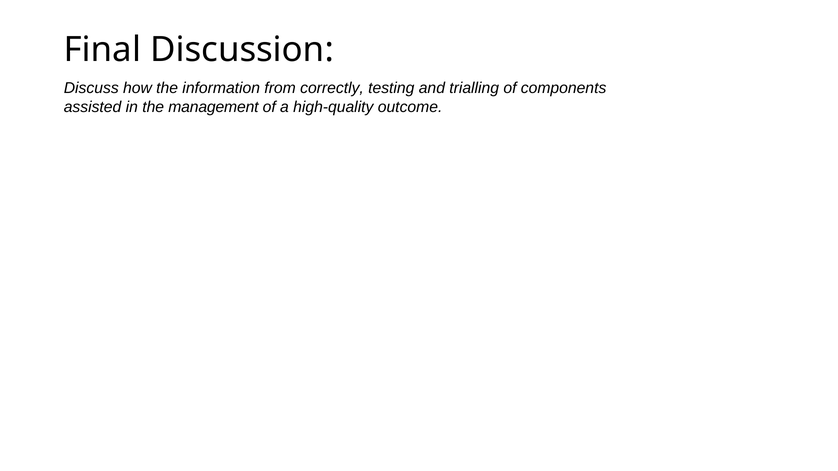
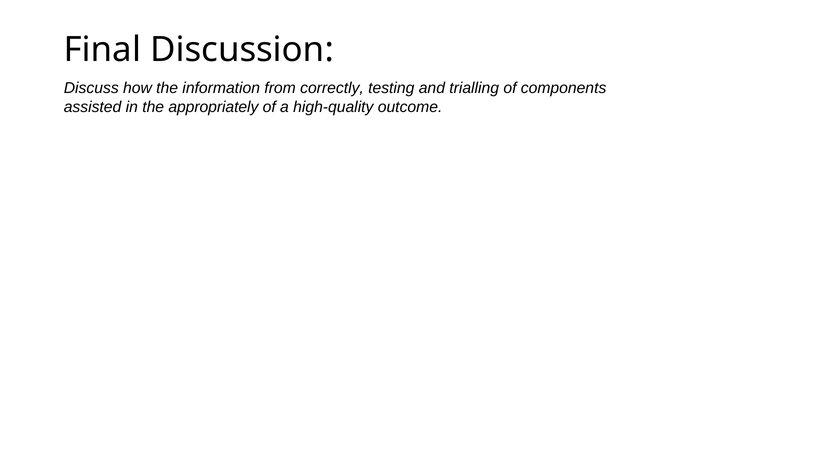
management: management -> appropriately
